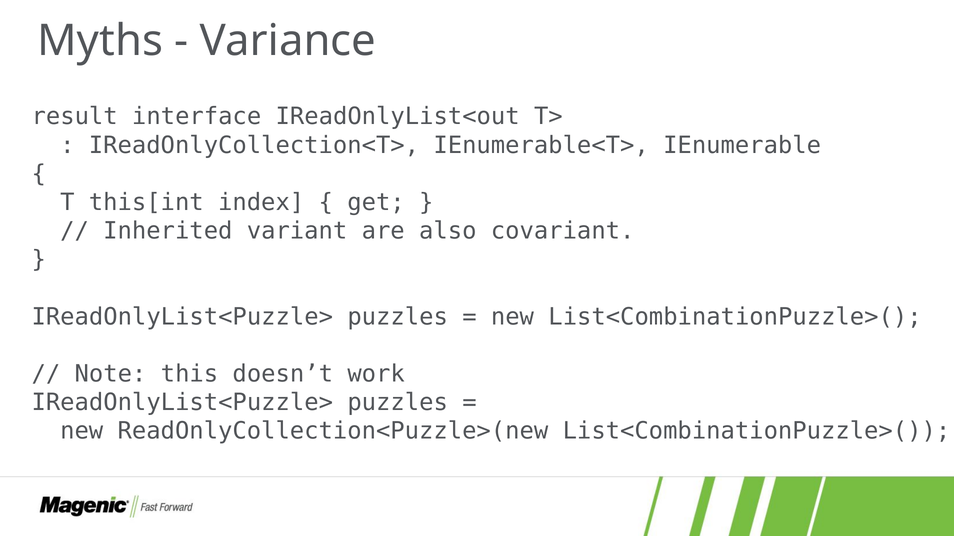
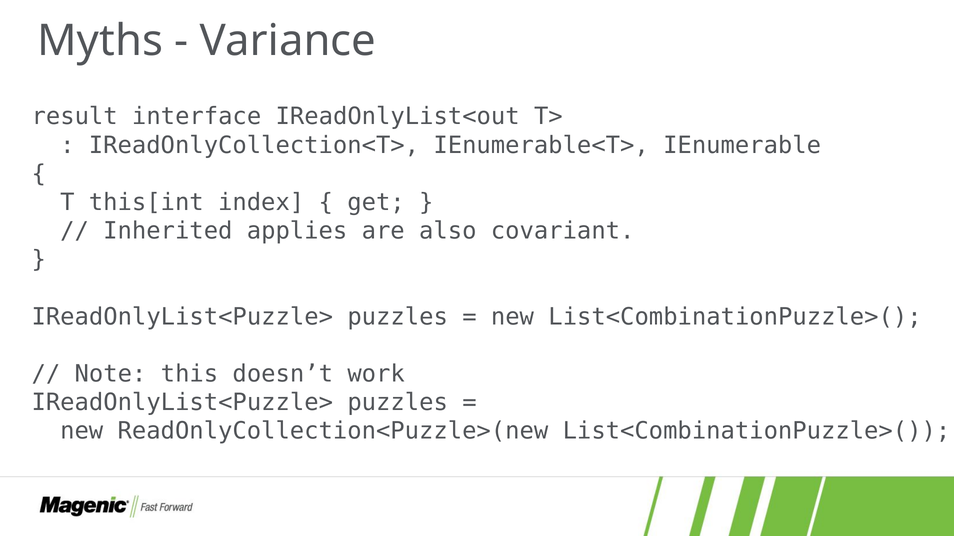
variant: variant -> applies
